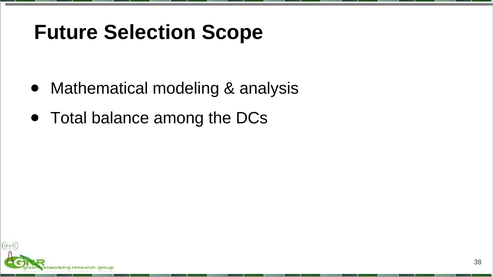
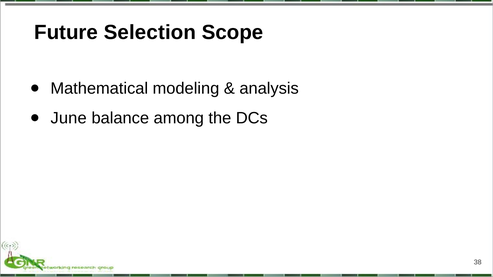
Total: Total -> June
